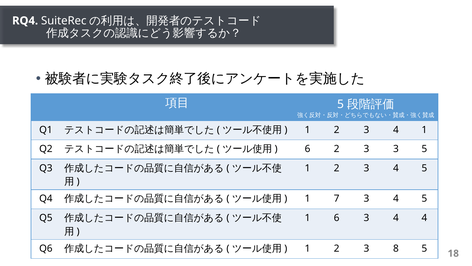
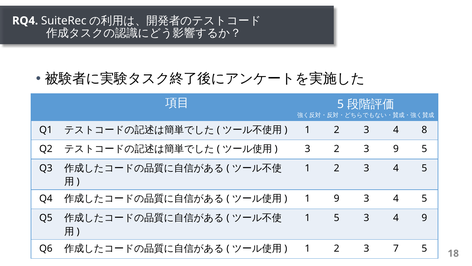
4 1: 1 -> 8
6 at (308, 149): 6 -> 3
3 3: 3 -> 9
1 7: 7 -> 9
1 6: 6 -> 5
4 4: 4 -> 9
8: 8 -> 7
